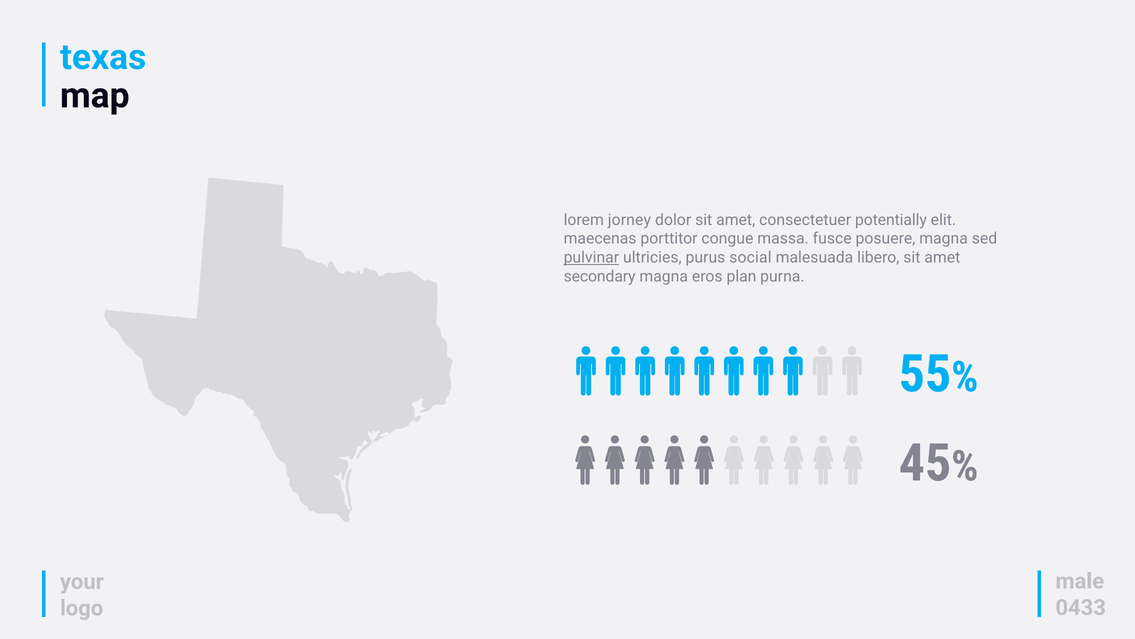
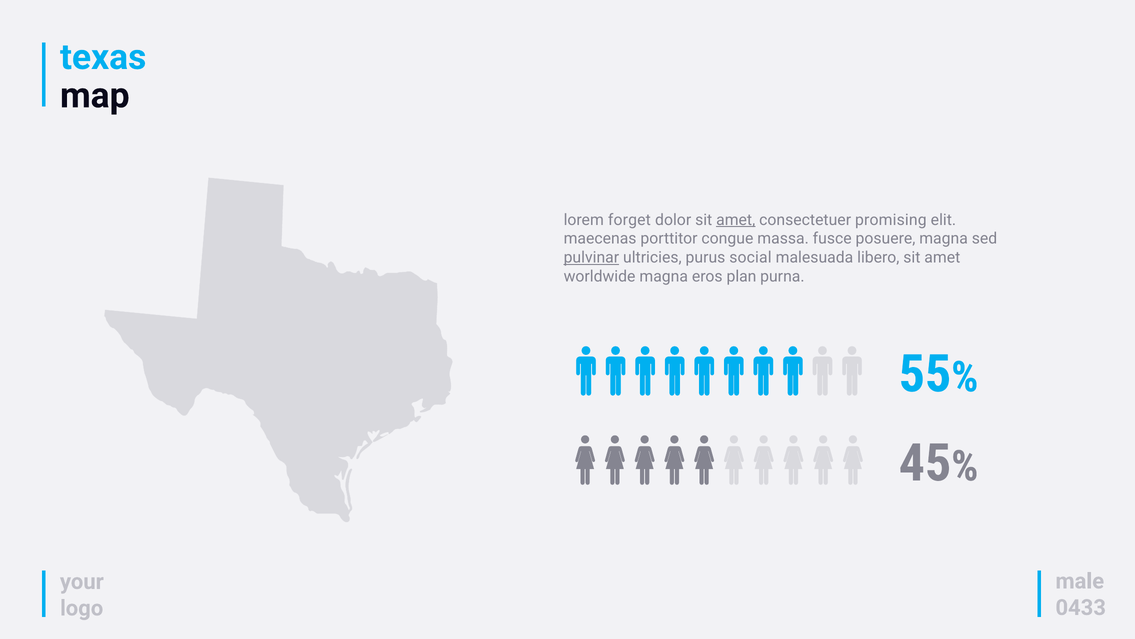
jorney: jorney -> forget
amet at (736, 220) underline: none -> present
potentially: potentially -> promising
secondary: secondary -> worldwide
